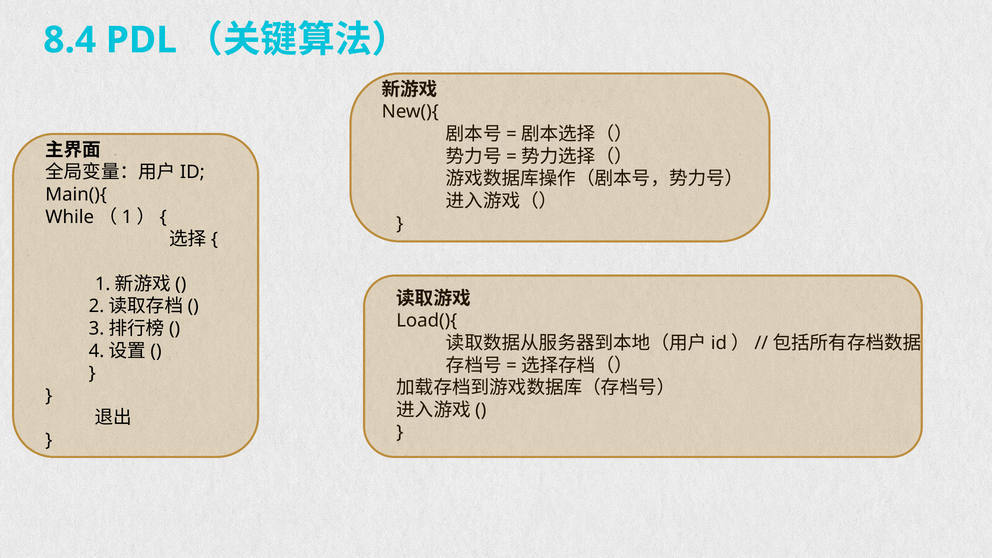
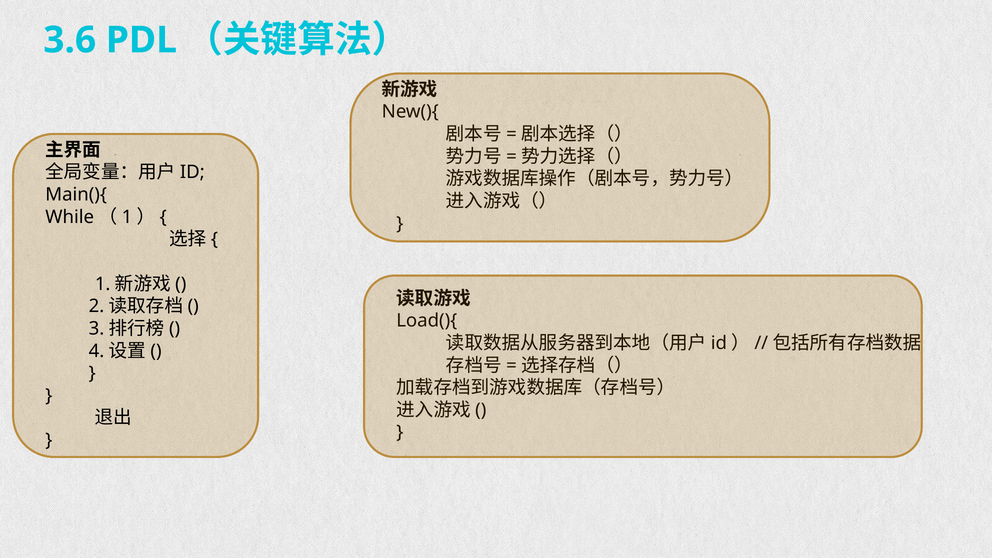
8.4: 8.4 -> 3.6
